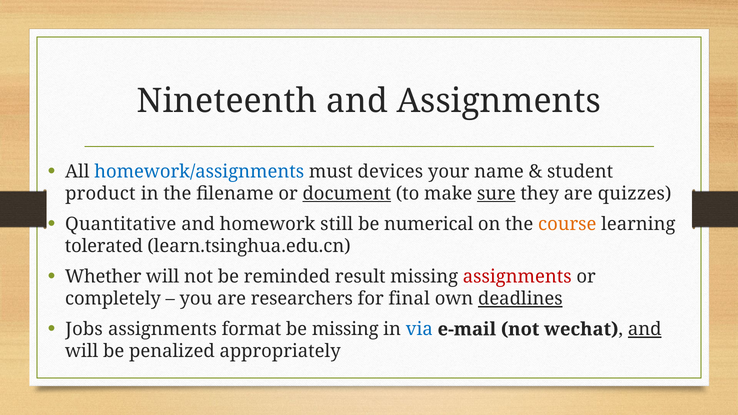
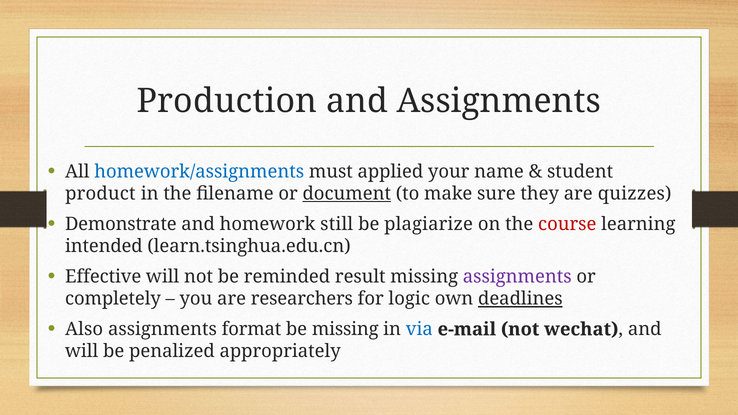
Nineteenth: Nineteenth -> Production
devices: devices -> applied
sure underline: present -> none
Quantitative: Quantitative -> Demonstrate
numerical: numerical -> plagiarize
course colour: orange -> red
tolerated: tolerated -> intended
Whether: Whether -> Effective
assignments at (517, 277) colour: red -> purple
final: final -> logic
Jobs: Jobs -> Also
and at (645, 329) underline: present -> none
